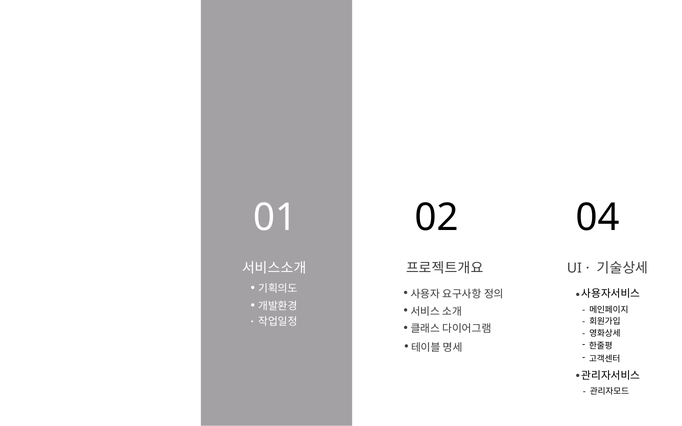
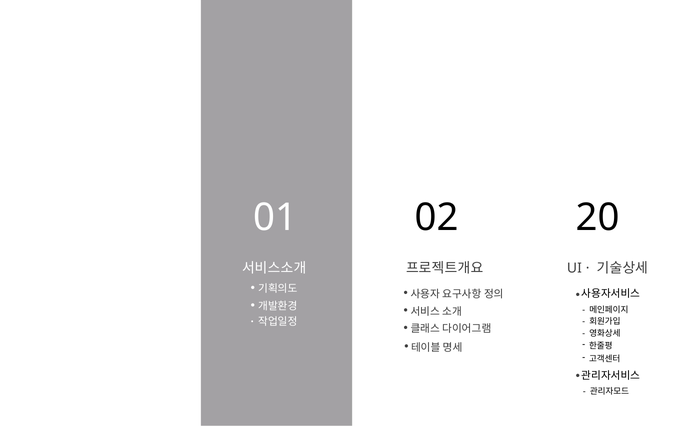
04: 04 -> 20
